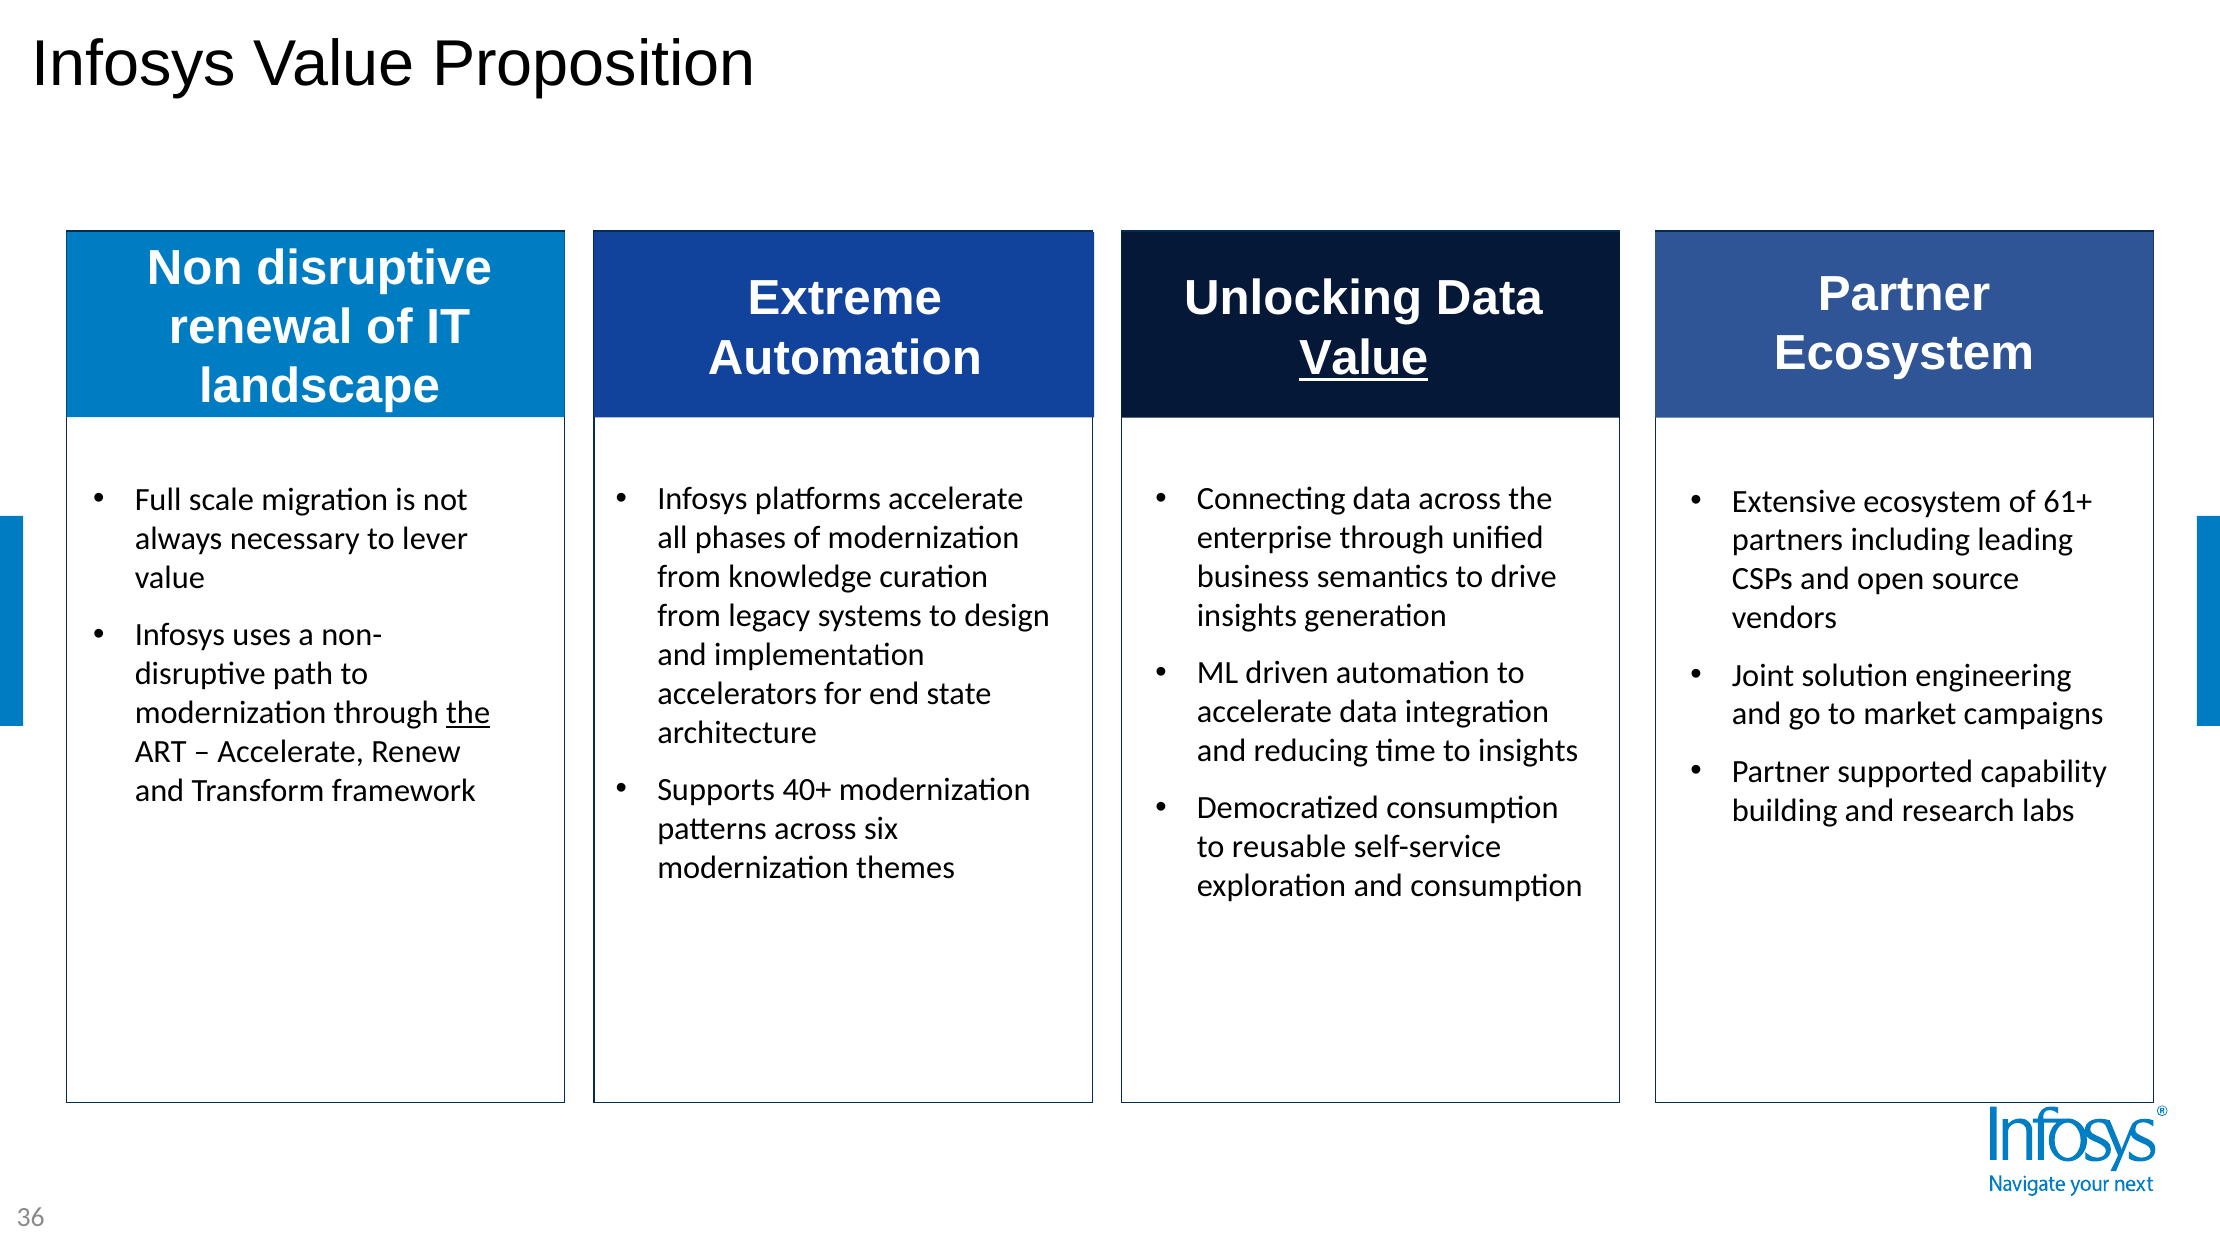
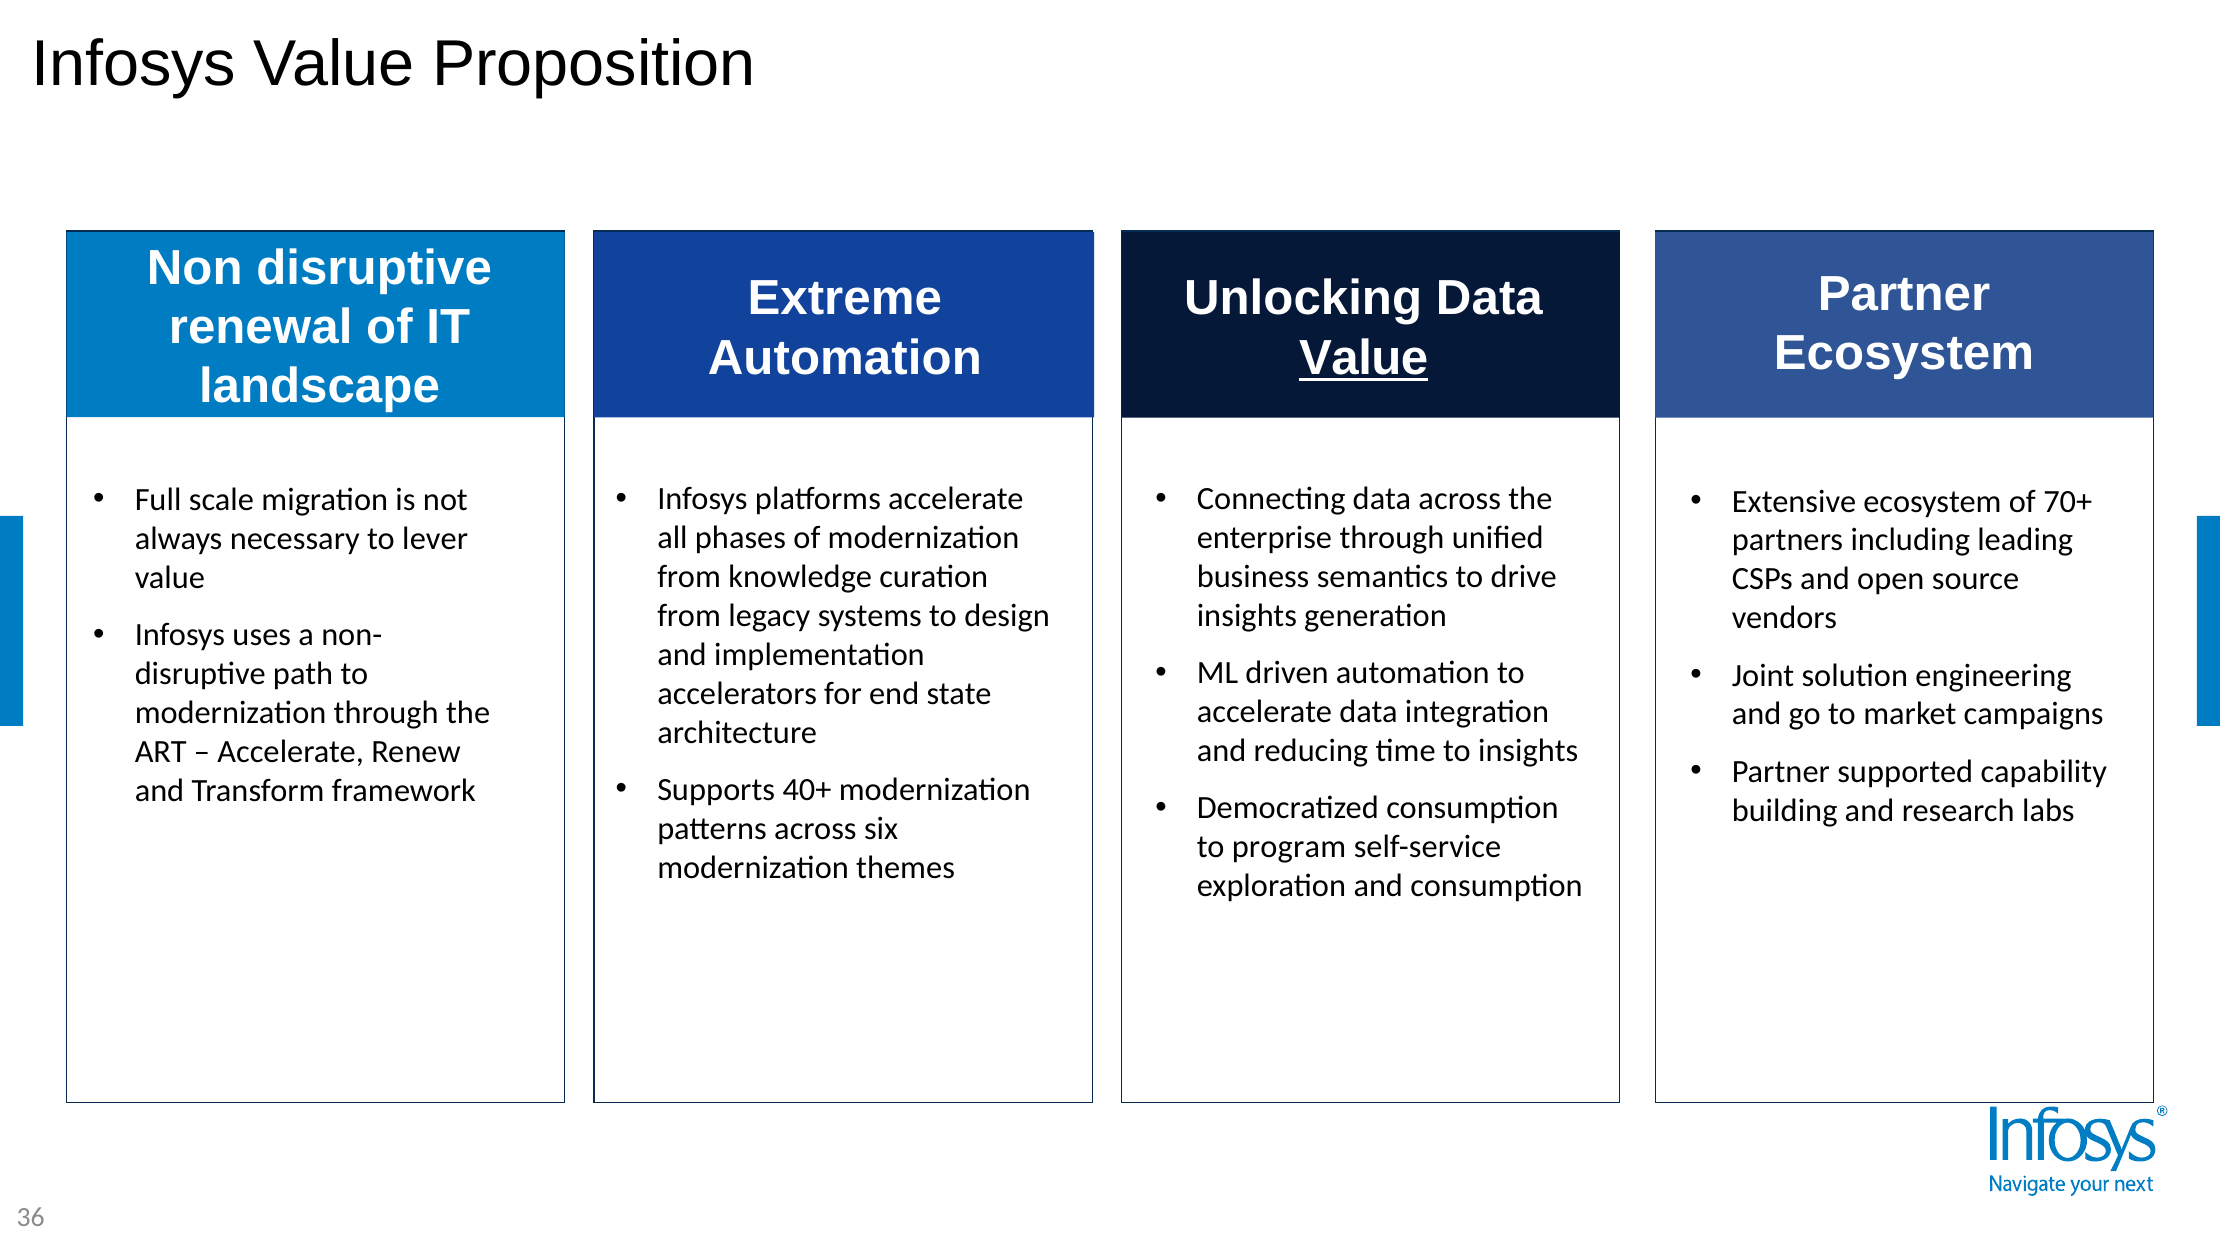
61+: 61+ -> 70+
the at (468, 713) underline: present -> none
reusable: reusable -> program
